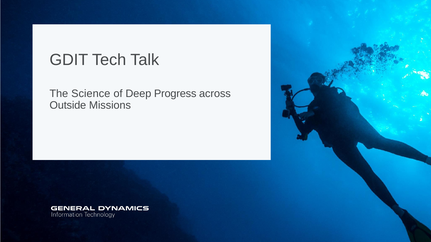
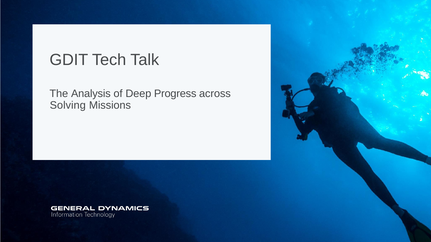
Science: Science -> Analysis
Outside: Outside -> Solving
